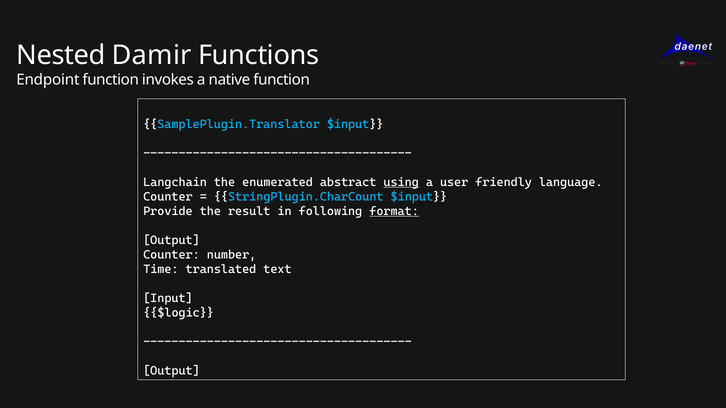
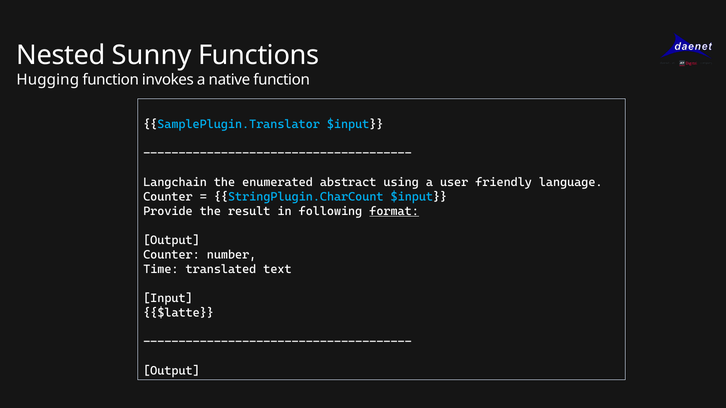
Damir: Damir -> Sunny
Endpoint: Endpoint -> Hugging
using underline: present -> none
$logic: $logic -> $latte
